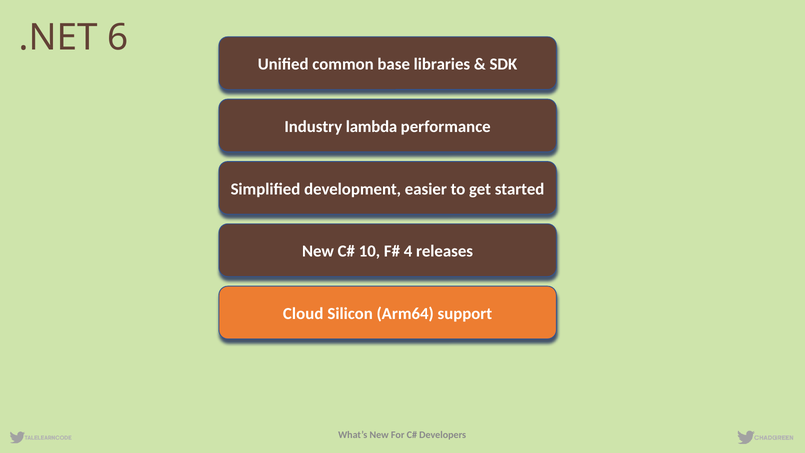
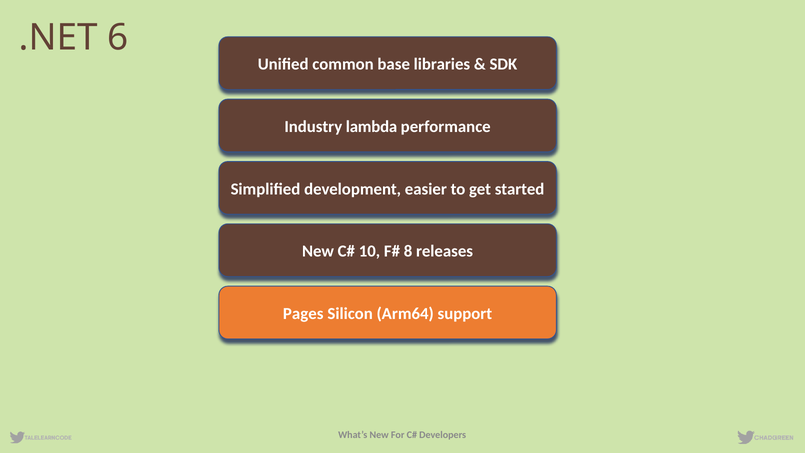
4: 4 -> 8
Cloud: Cloud -> Pages
